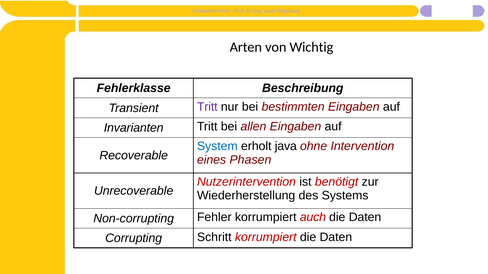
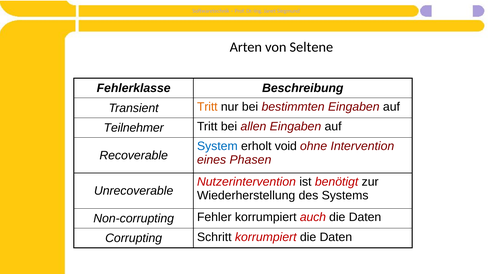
Wichtig: Wichtig -> Seltene
Tritt at (207, 107) colour: purple -> orange
Invarianten: Invarianten -> Teilnehmer
java: java -> void
